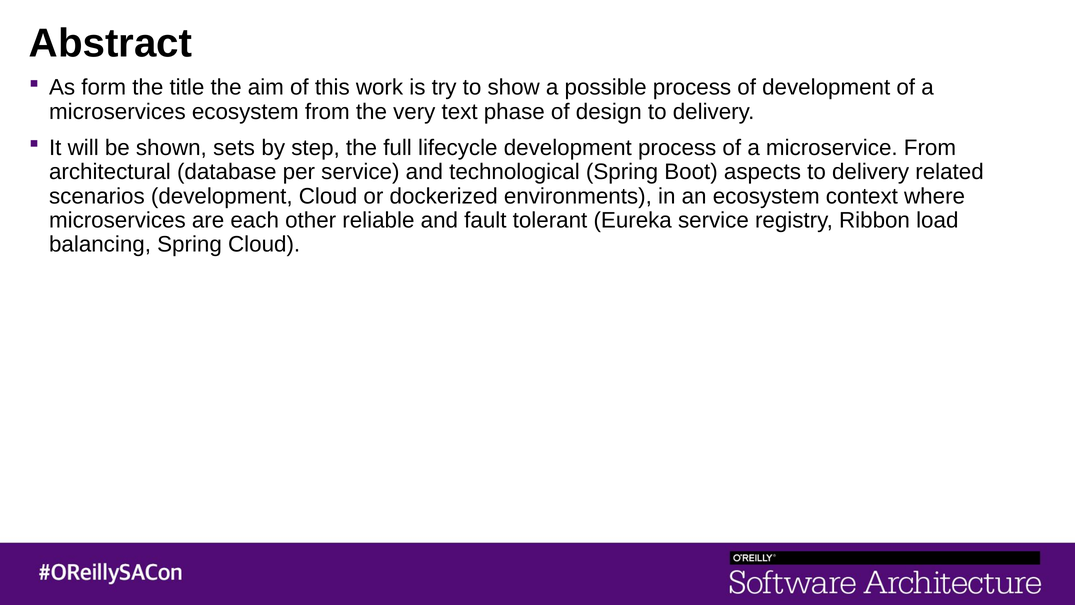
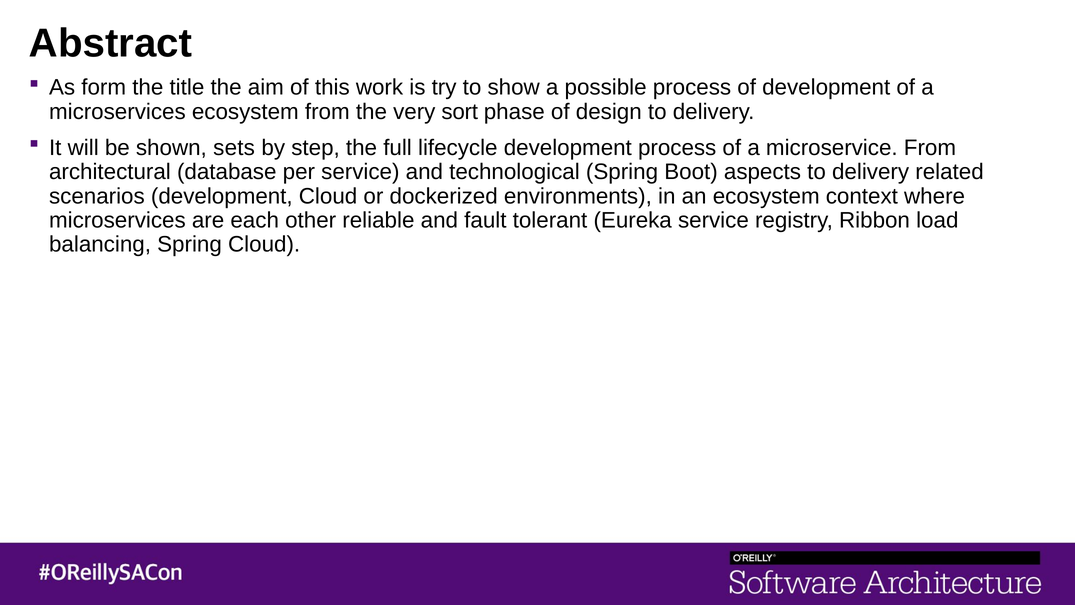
text: text -> sort
